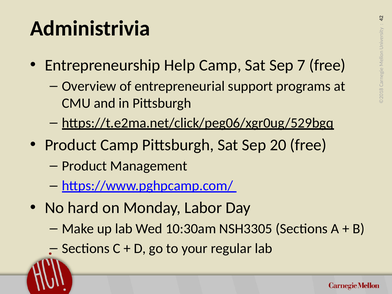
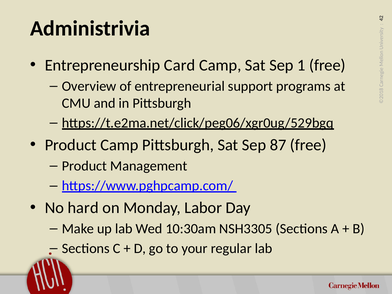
Help: Help -> Card
Sep 7: 7 -> 1
20: 20 -> 87
